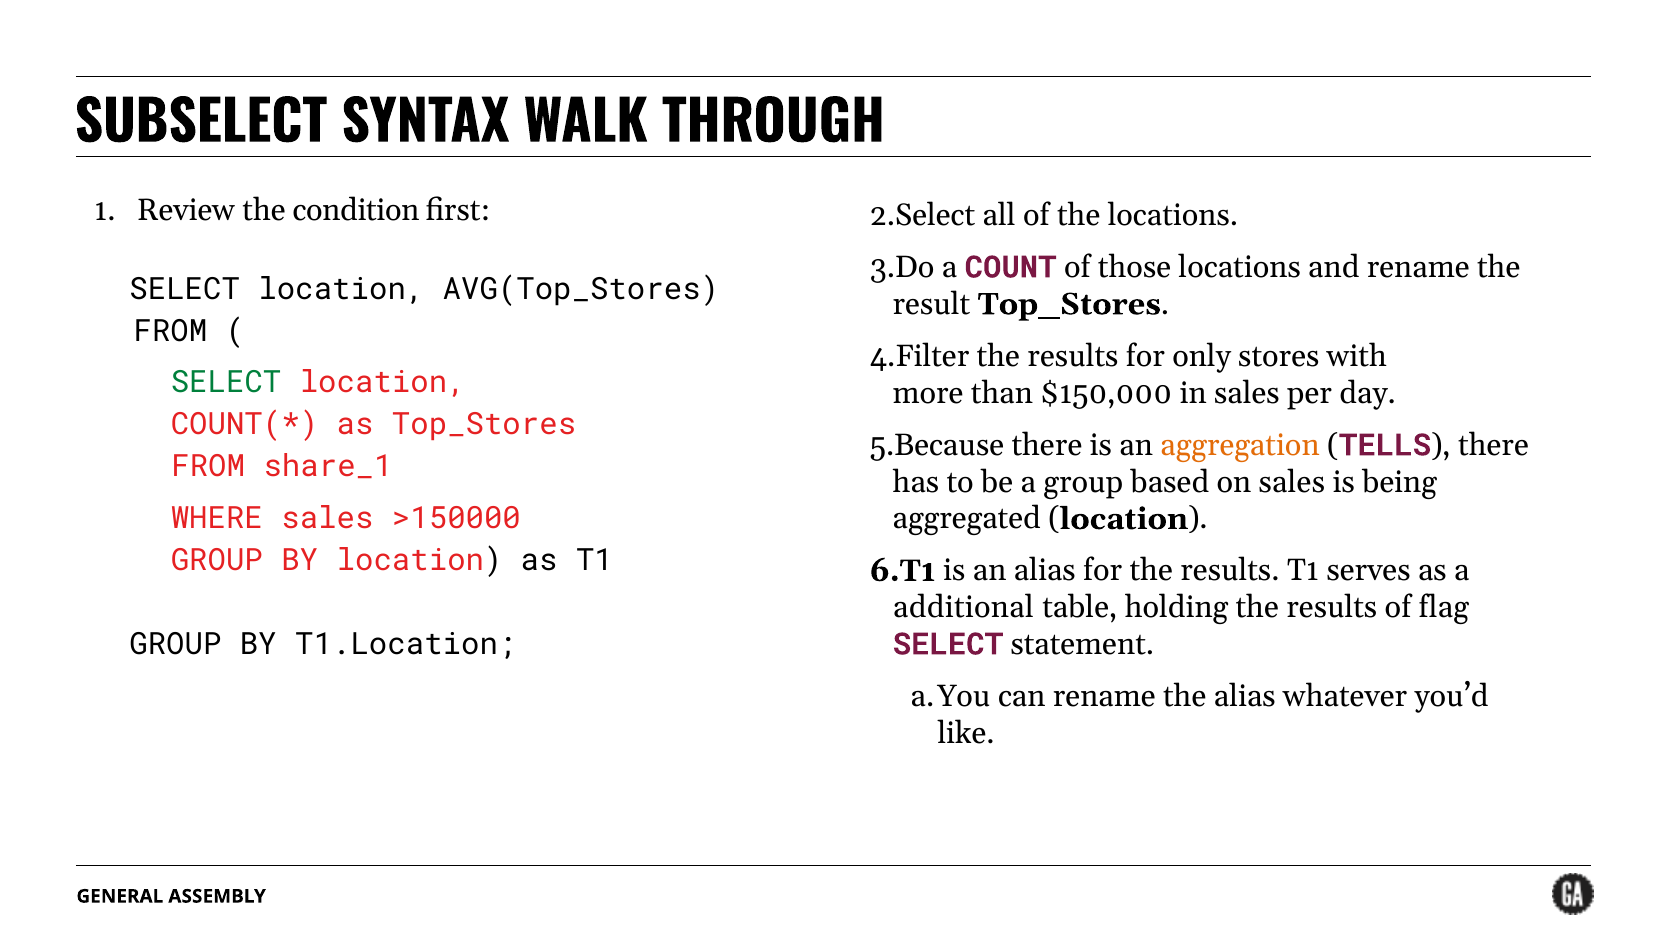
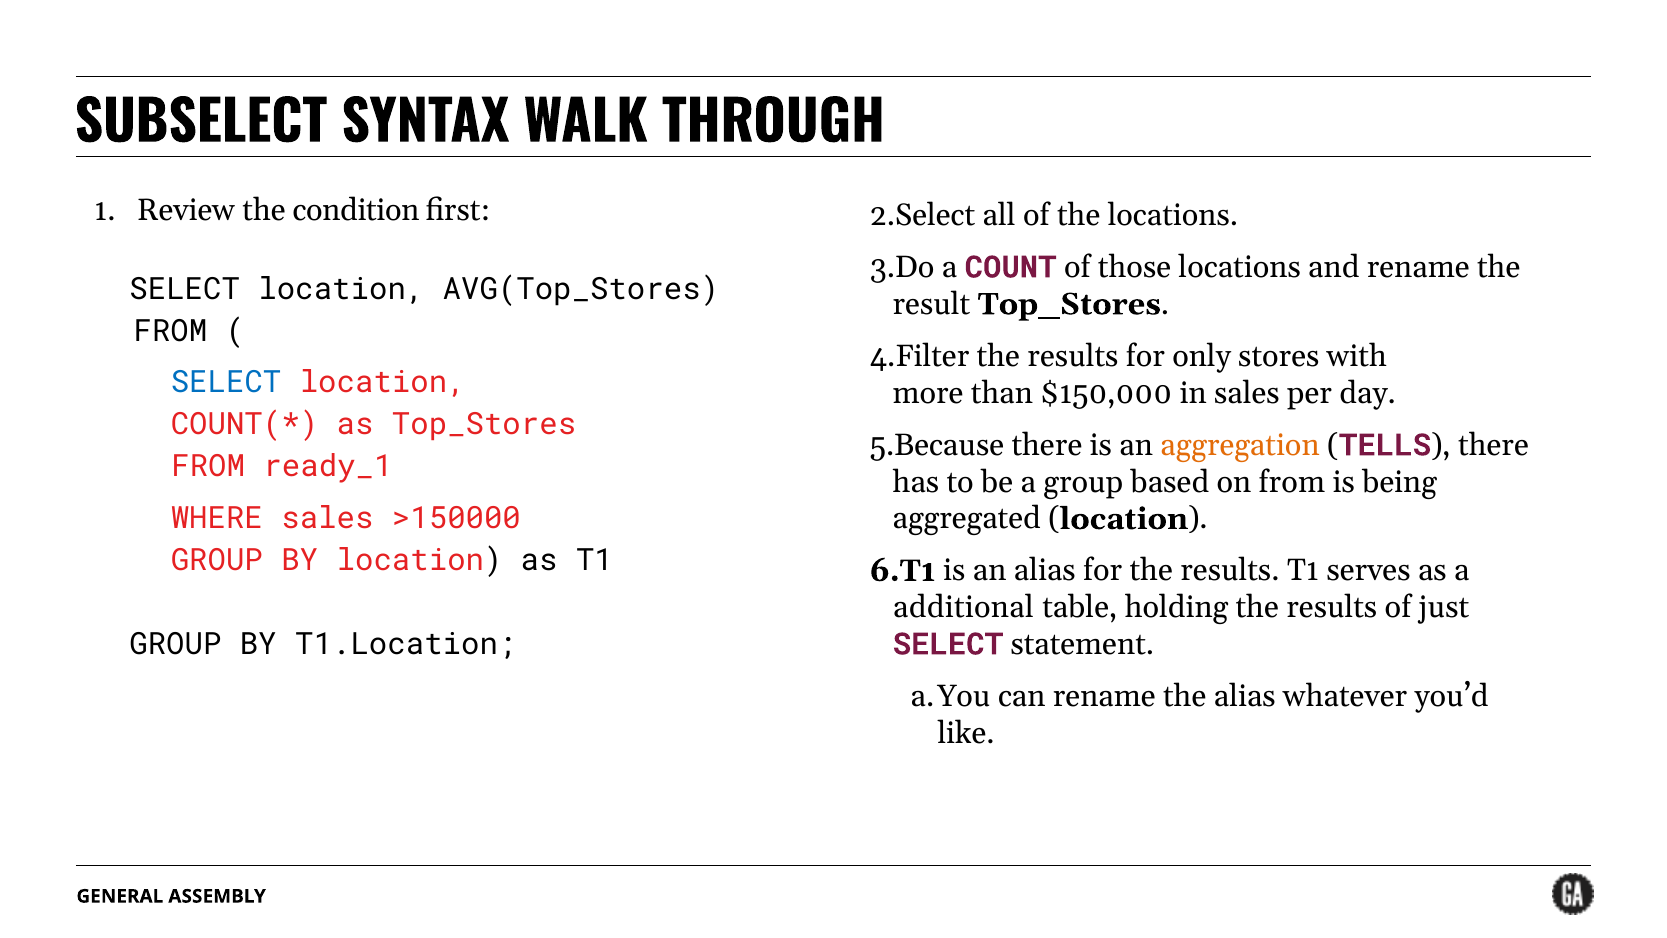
SELECT at (226, 383) colour: green -> blue
share_1: share_1 -> ready_1
on sales: sales -> from
flag: flag -> just
